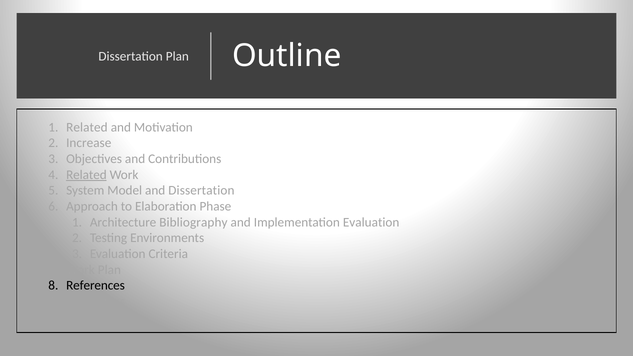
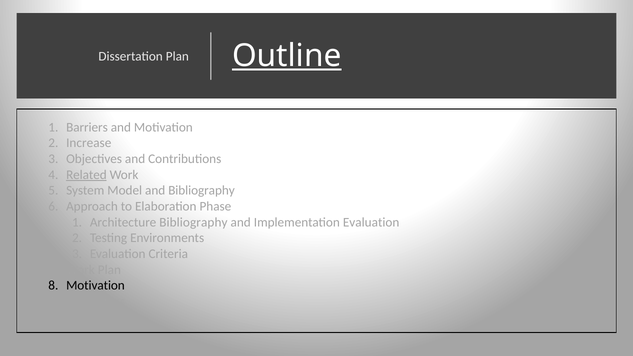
Outline underline: none -> present
Related at (87, 127): Related -> Barriers
and Dissertation: Dissertation -> Bibliography
References at (95, 286): References -> Motivation
